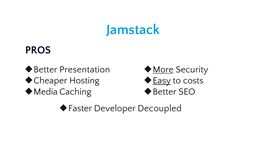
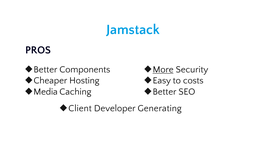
Presentation: Presentation -> Components
Easy underline: present -> none
Faster: Faster -> Client
Decoupled: Decoupled -> Generating
